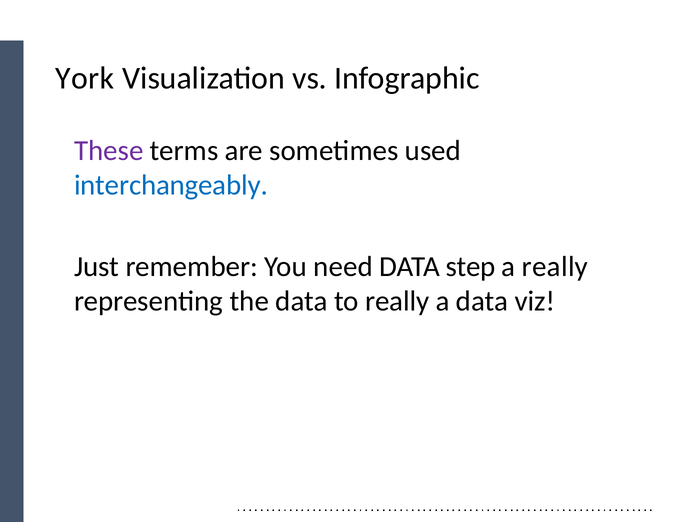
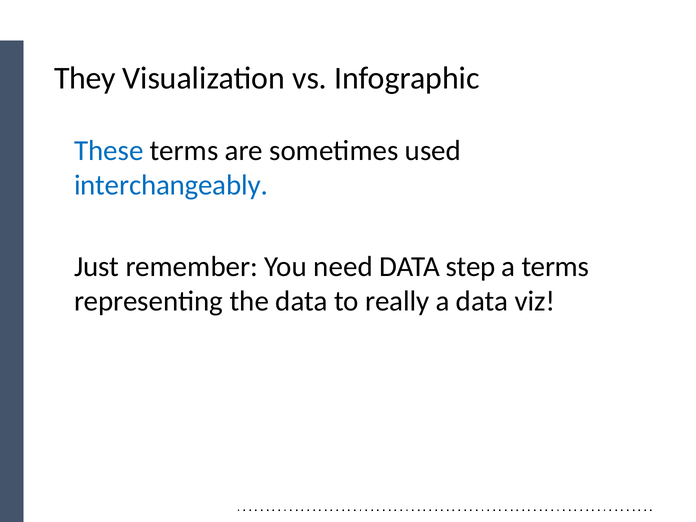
York: York -> They
These colour: purple -> blue
a really: really -> terms
